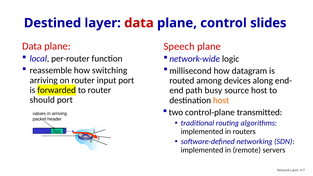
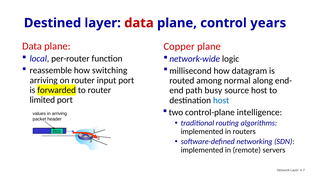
slides: slides -> years
Speech: Speech -> Copper
devices: devices -> normal
should: should -> limited
host at (221, 100) colour: orange -> blue
transmitted: transmitted -> intelligence
